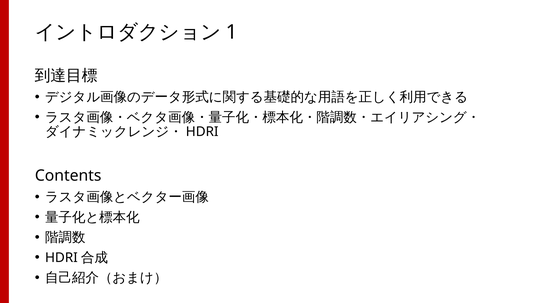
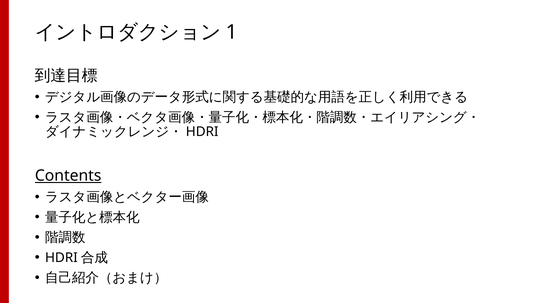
Contents underline: none -> present
